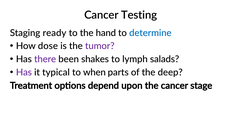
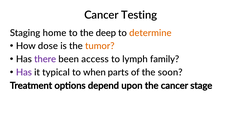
ready: ready -> home
hand: hand -> deep
determine colour: blue -> orange
tumor colour: purple -> orange
shakes: shakes -> access
salads: salads -> family
deep: deep -> soon
